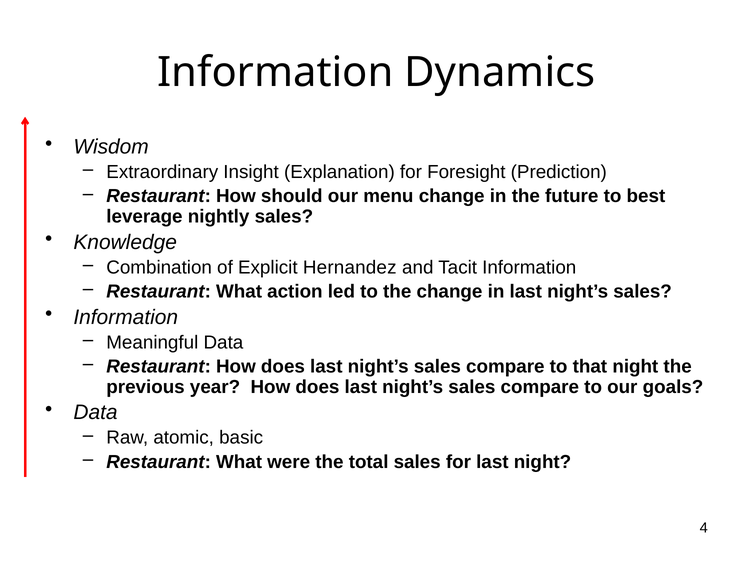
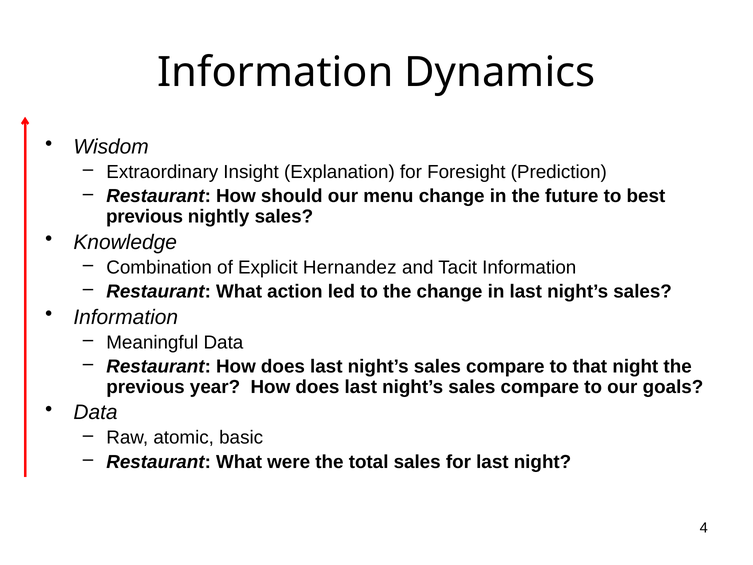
leverage at (144, 216): leverage -> previous
